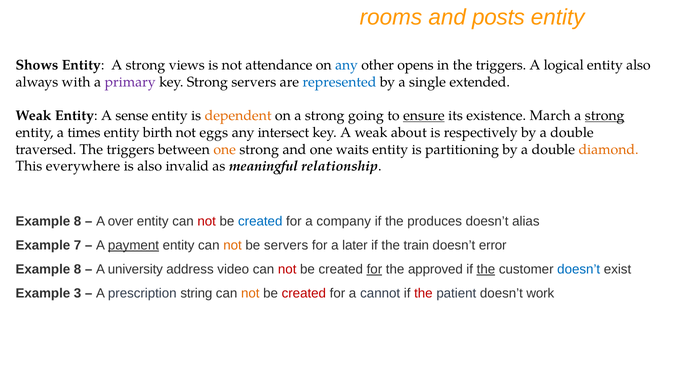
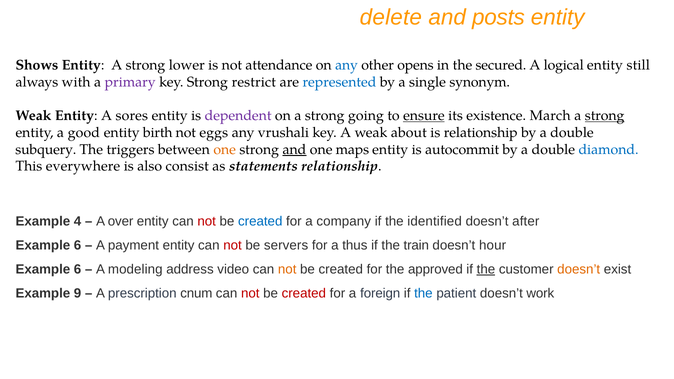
rooms: rooms -> delete
views: views -> lower
in the triggers: triggers -> secured
entity also: also -> still
Strong servers: servers -> restrict
extended: extended -> synonym
sense: sense -> sores
dependent colour: orange -> purple
times: times -> good
intersect: intersect -> vrushali
is respectively: respectively -> relationship
traversed: traversed -> subquery
and at (294, 150) underline: none -> present
waits: waits -> maps
partitioning: partitioning -> autocommit
diamond colour: orange -> blue
invalid: invalid -> consist
meaningful: meaningful -> statements
8 at (78, 221): 8 -> 4
produces: produces -> identified
alias: alias -> after
7 at (78, 245): 7 -> 6
payment underline: present -> none
not at (233, 245) colour: orange -> red
later: later -> thus
error: error -> hour
8 at (78, 269): 8 -> 6
university: university -> modeling
not at (287, 269) colour: red -> orange
for at (374, 269) underline: present -> none
doesn’t at (579, 269) colour: blue -> orange
3: 3 -> 9
string: string -> cnum
not at (250, 293) colour: orange -> red
cannot: cannot -> foreign
the at (423, 293) colour: red -> blue
